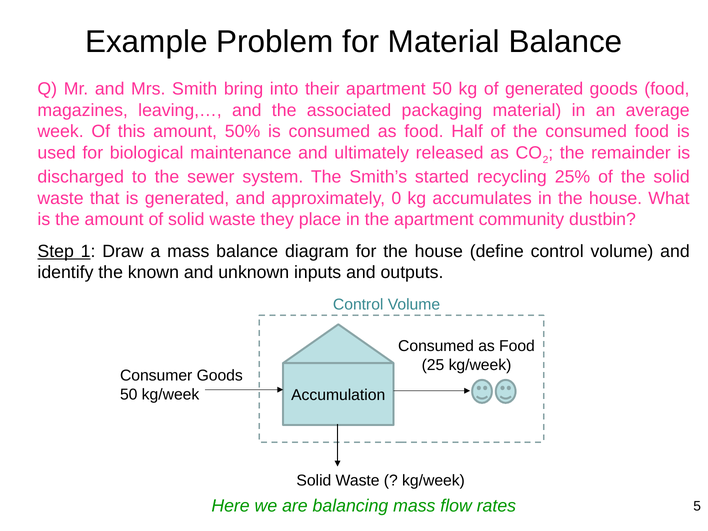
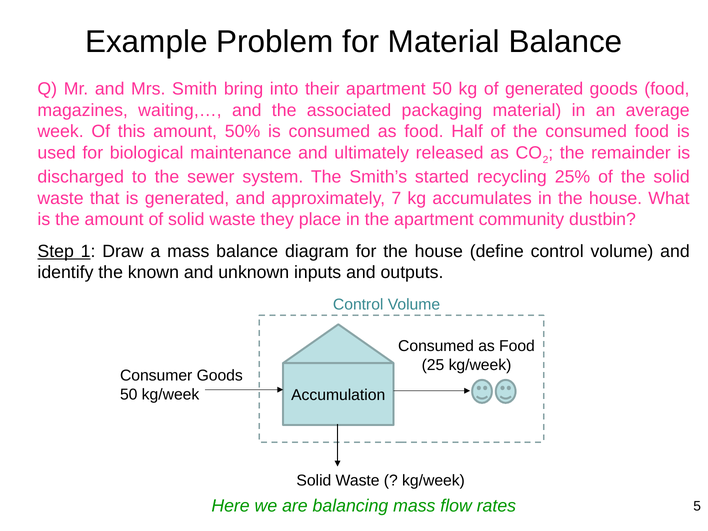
leaving,…: leaving,… -> waiting,…
0: 0 -> 7
